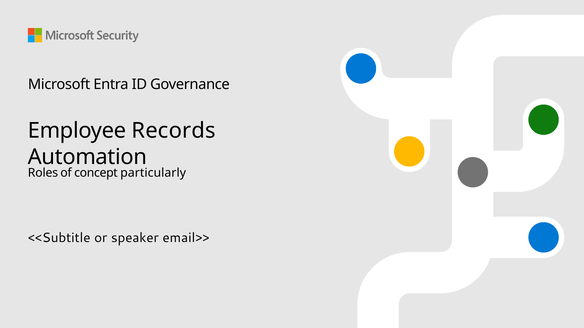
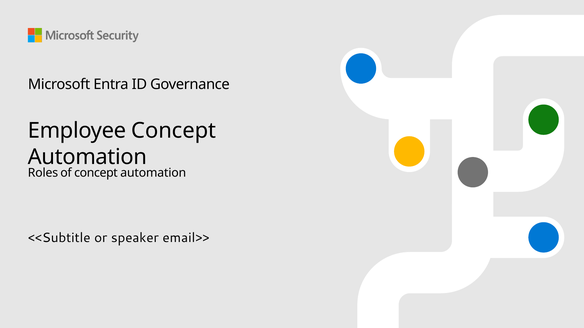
Employee Records: Records -> Concept
of concept particularly: particularly -> automation
